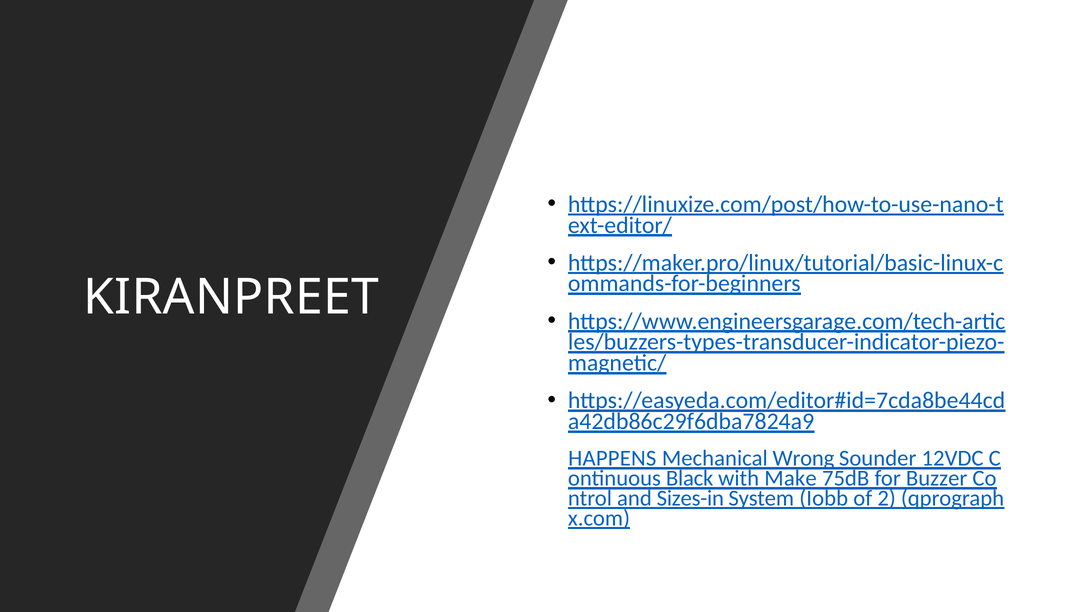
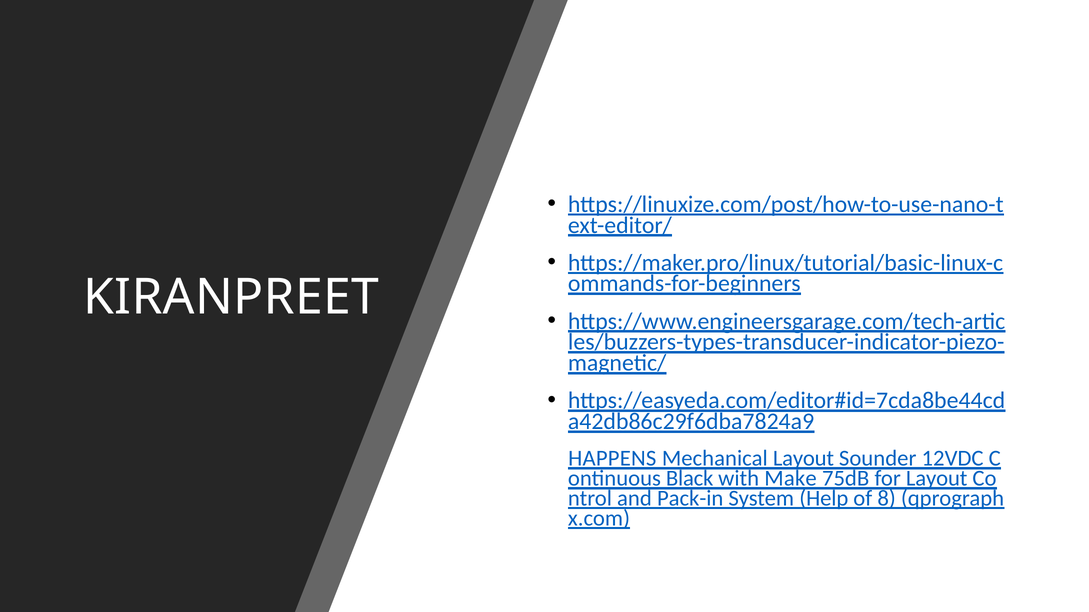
Mechanical Wrong: Wrong -> Layout
for Buzzer: Buzzer -> Layout
Sizes-in: Sizes-in -> Pack-in
Iobb: Iobb -> Help
2: 2 -> 8
